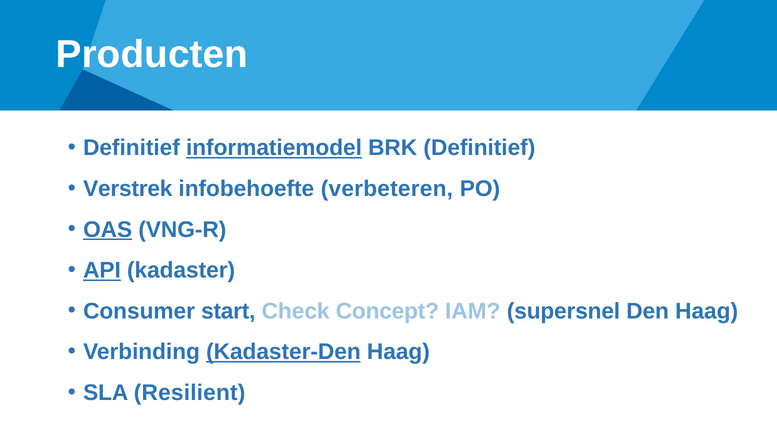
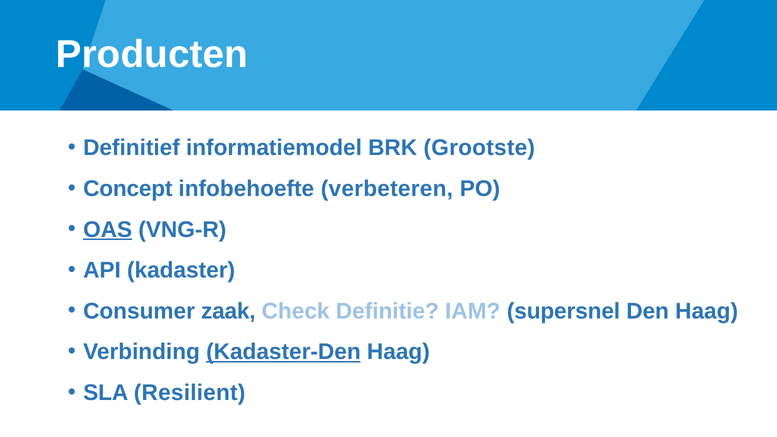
informatiemodel underline: present -> none
BRK Definitief: Definitief -> Grootste
Verstrek: Verstrek -> Concept
API underline: present -> none
start: start -> zaak
Concept: Concept -> Definitie
